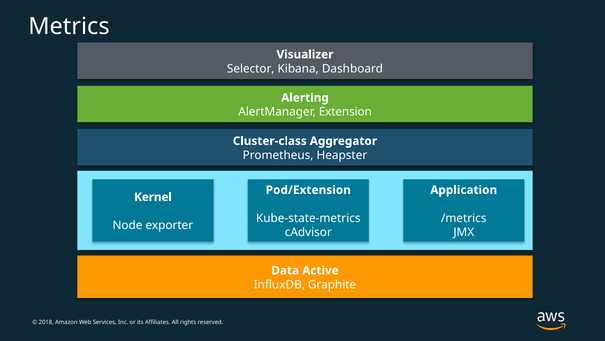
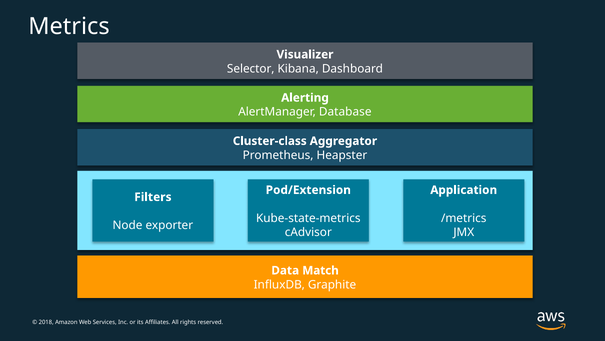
Extension: Extension -> Database
Kernel: Kernel -> Filters
Active: Active -> Match
